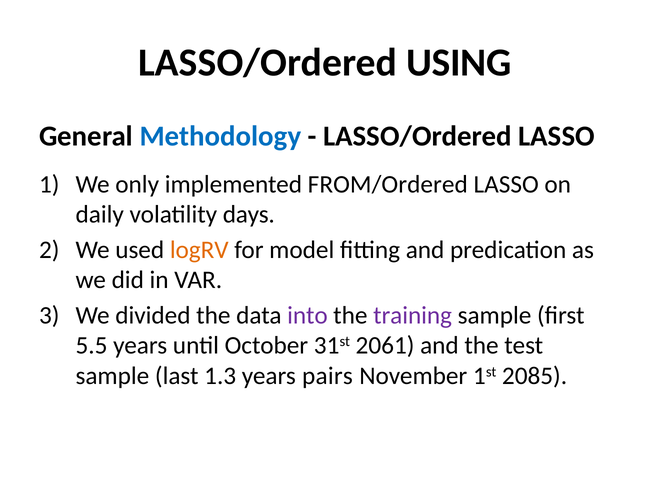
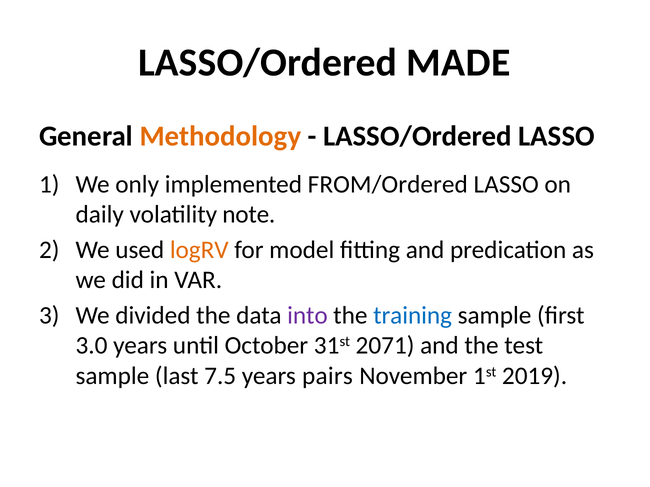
USING: USING -> MADE
Methodology colour: blue -> orange
days: days -> note
training colour: purple -> blue
5.5: 5.5 -> 3.0
2061: 2061 -> 2071
1.3: 1.3 -> 7.5
2085: 2085 -> 2019
